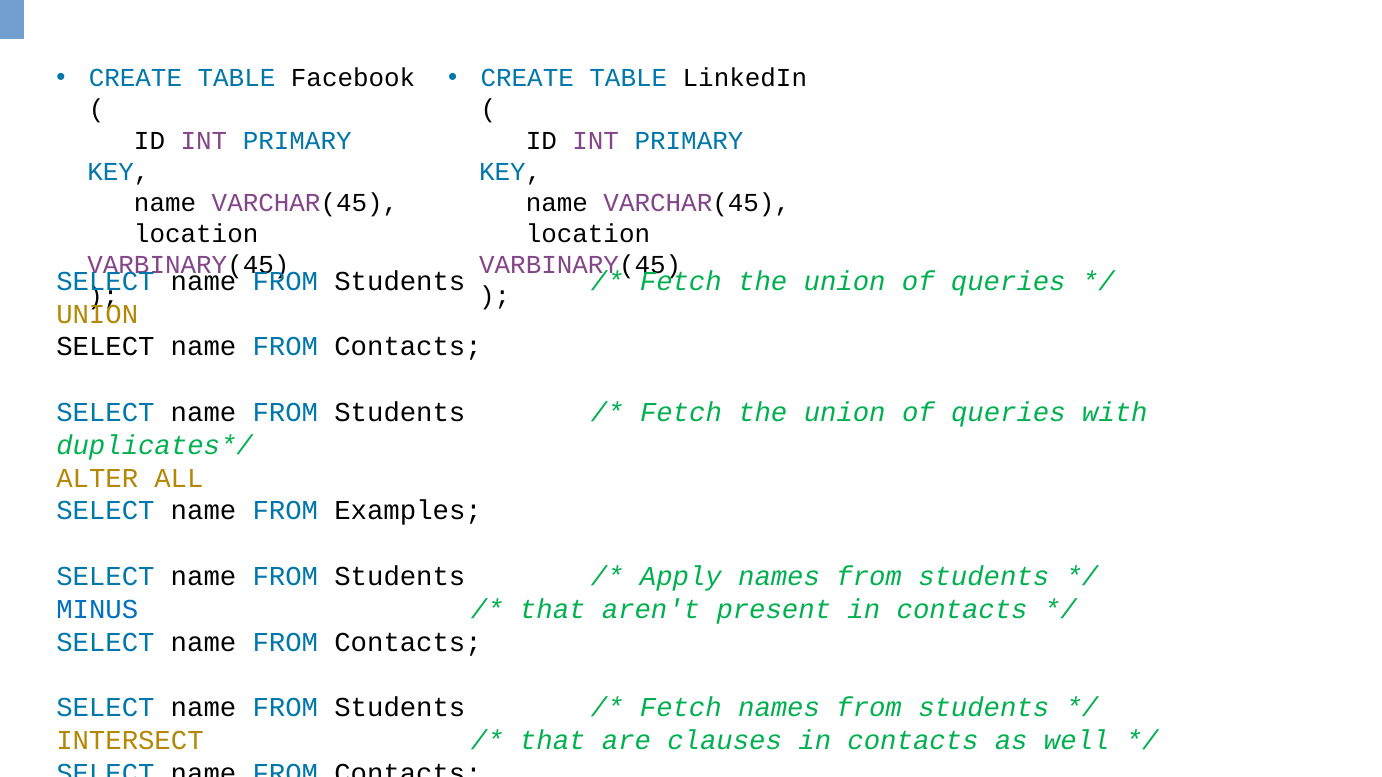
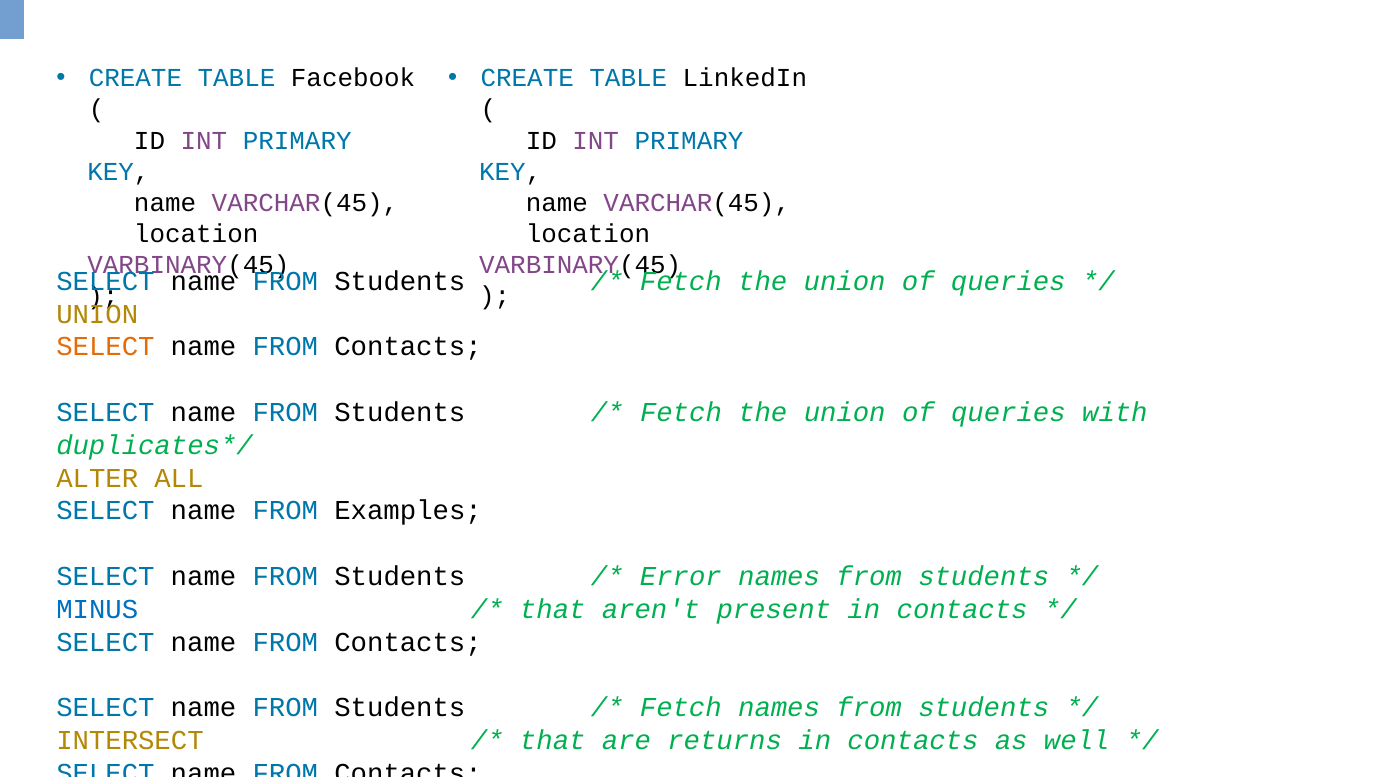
SELECT at (105, 347) colour: black -> orange
Apply: Apply -> Error
clauses: clauses -> returns
